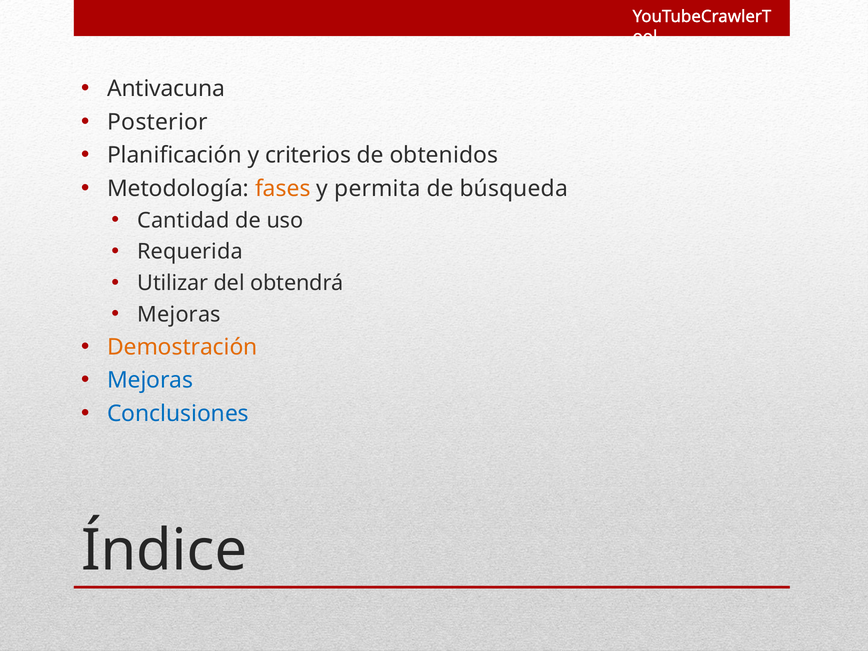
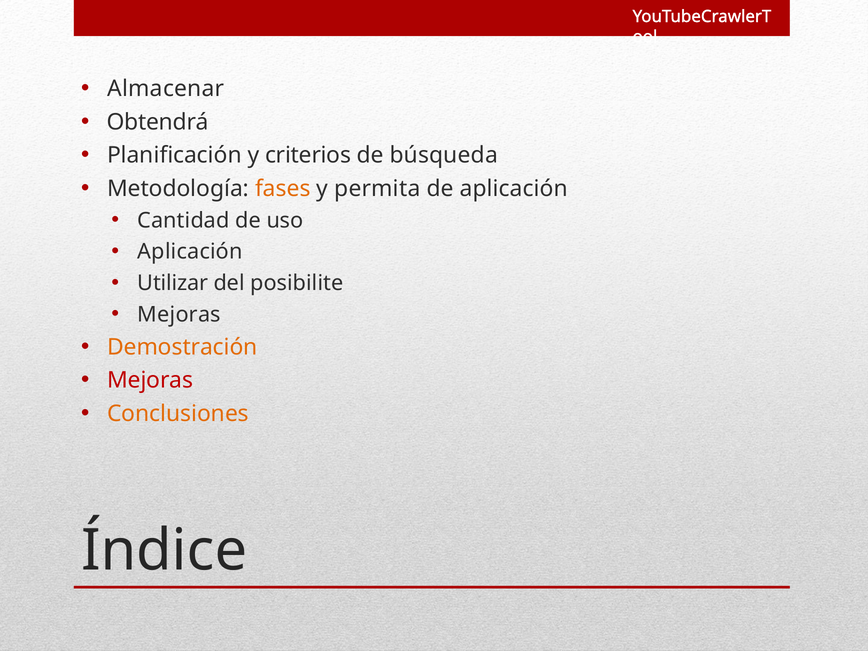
Antivacuna: Antivacuna -> Almacenar
Posterior: Posterior -> Obtendrá
obtenidos: obtenidos -> búsqueda
de búsqueda: búsqueda -> aplicación
Requerida at (190, 252): Requerida -> Aplicación
obtendrá: obtendrá -> posibilite
Mejoras at (150, 380) colour: blue -> red
Conclusiones colour: blue -> orange
